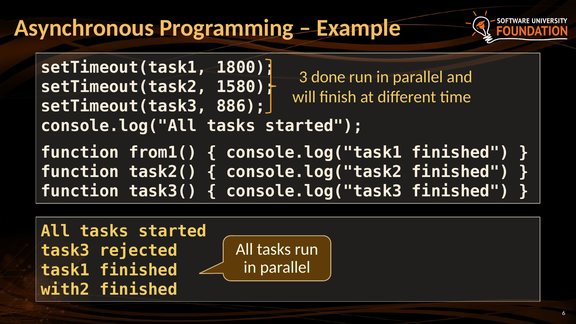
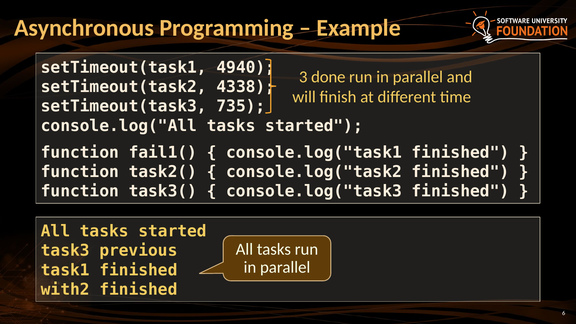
1800: 1800 -> 4940
1580: 1580 -> 4338
886: 886 -> 735
from1(: from1( -> fail1(
rejected: rejected -> previous
